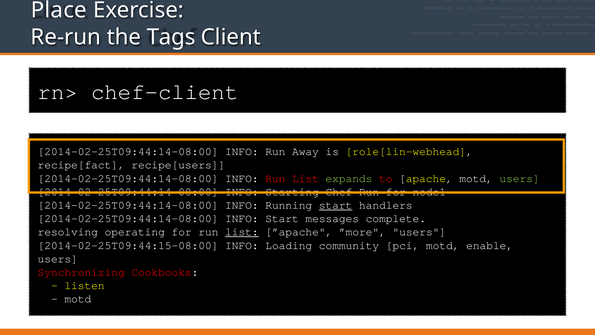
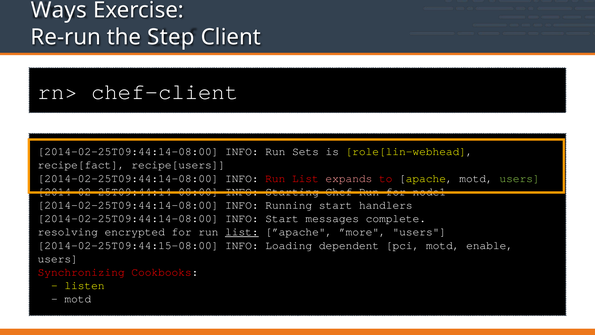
Place: Place -> Ways
Tags: Tags -> Step
Away: Away -> Sets
expands colour: light green -> pink
start at (336, 205) underline: present -> none
operating: operating -> encrypted
community: community -> dependent
